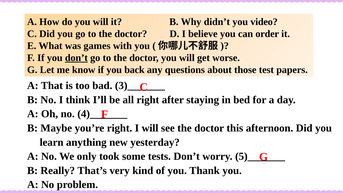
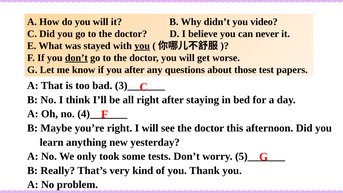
order: order -> never
games: games -> stayed
you at (142, 46) underline: none -> present
you back: back -> after
